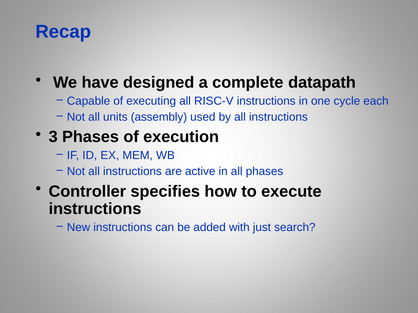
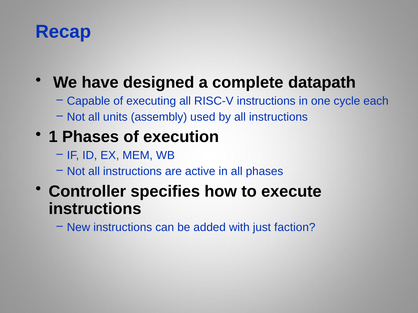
3: 3 -> 1
search: search -> faction
